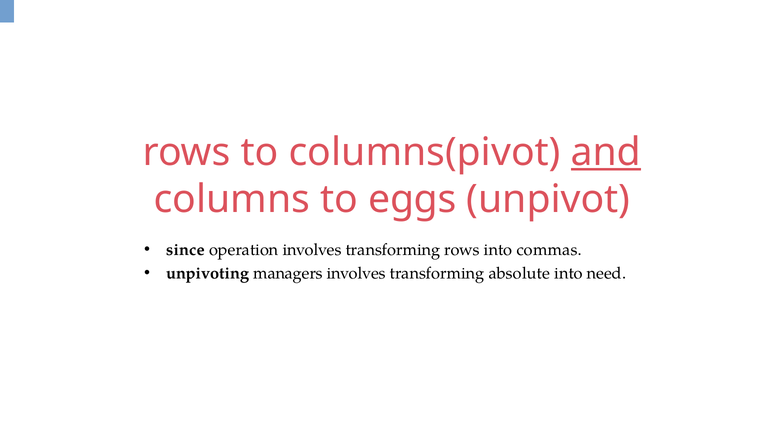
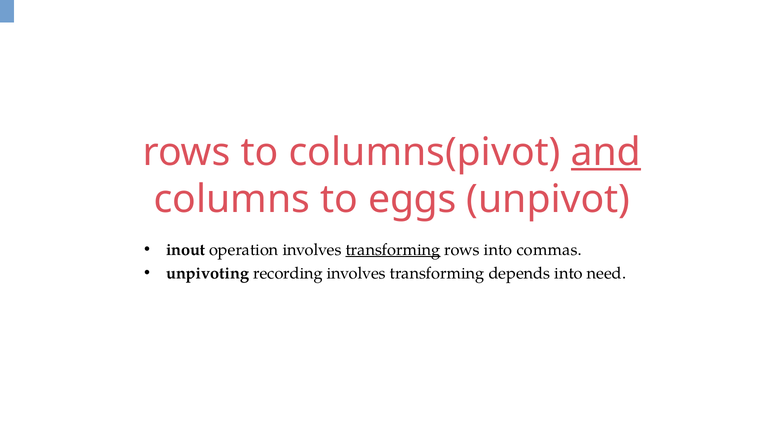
since: since -> inout
transforming at (393, 250) underline: none -> present
managers: managers -> recording
absolute: absolute -> depends
